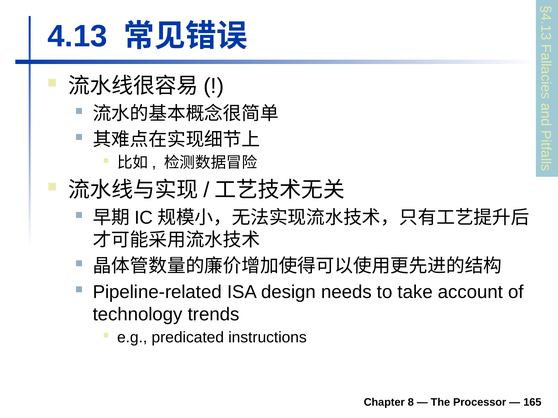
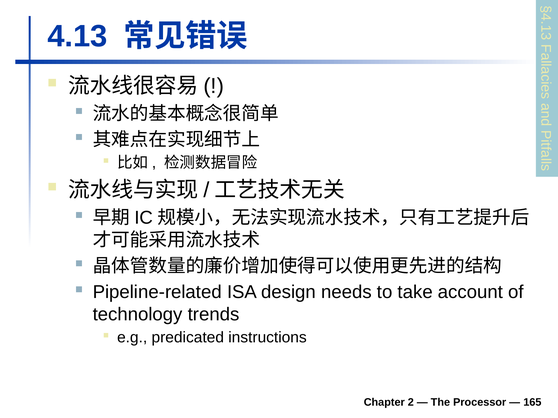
8: 8 -> 2
